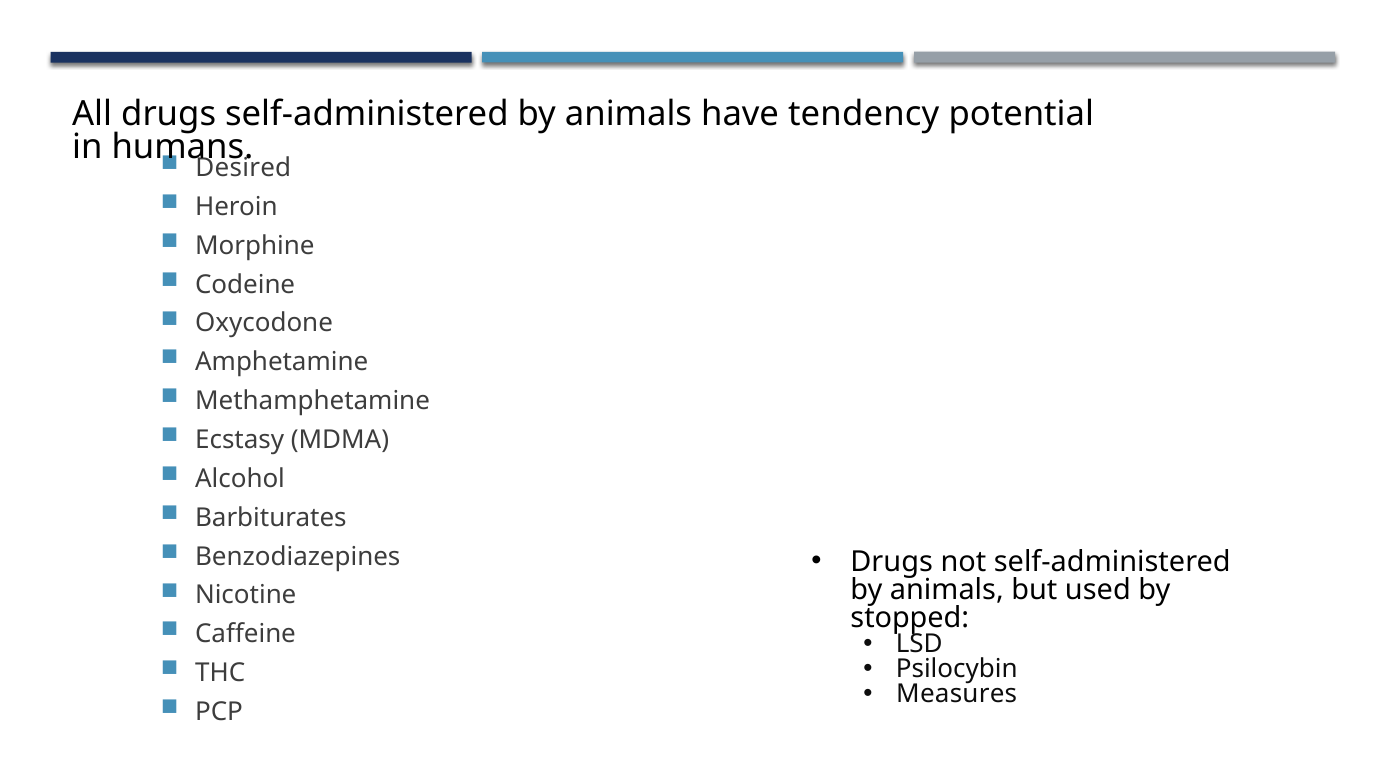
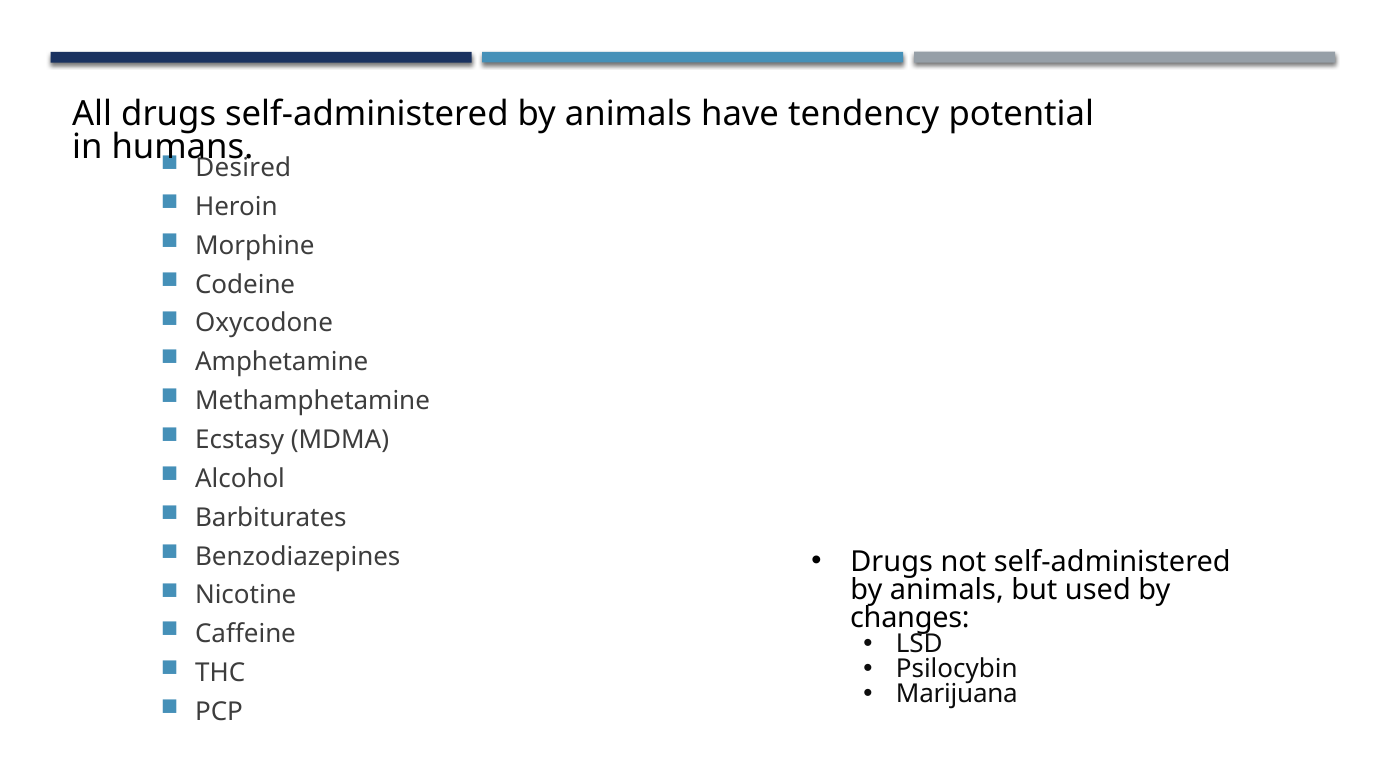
stopped: stopped -> changes
Measures: Measures -> Marijuana
